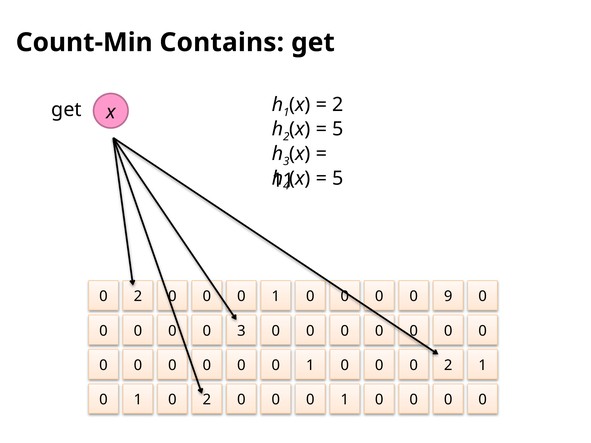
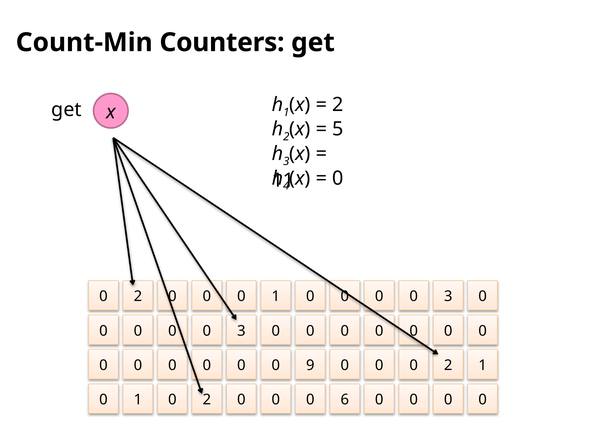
Contains: Contains -> Counters
5 at (338, 178): 5 -> 0
9 at (448, 297): 9 -> 3
1 at (310, 365): 1 -> 9
1 at (345, 400): 1 -> 6
